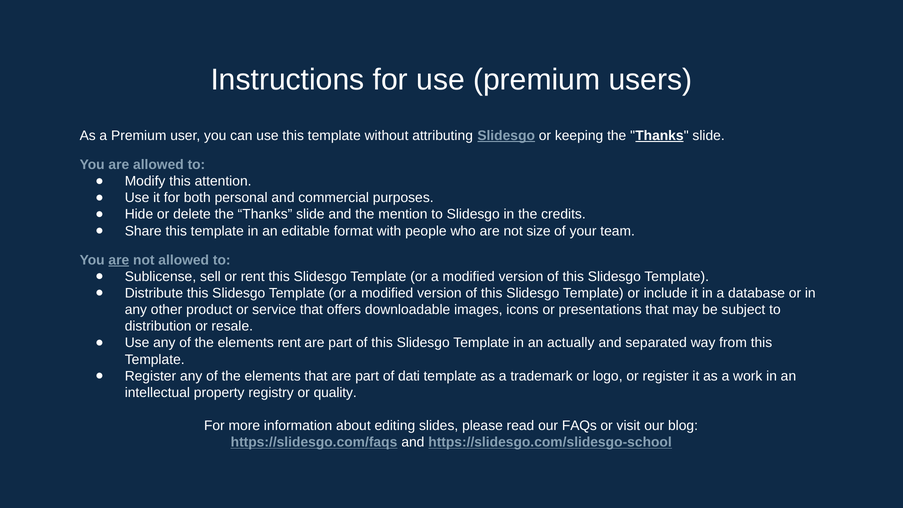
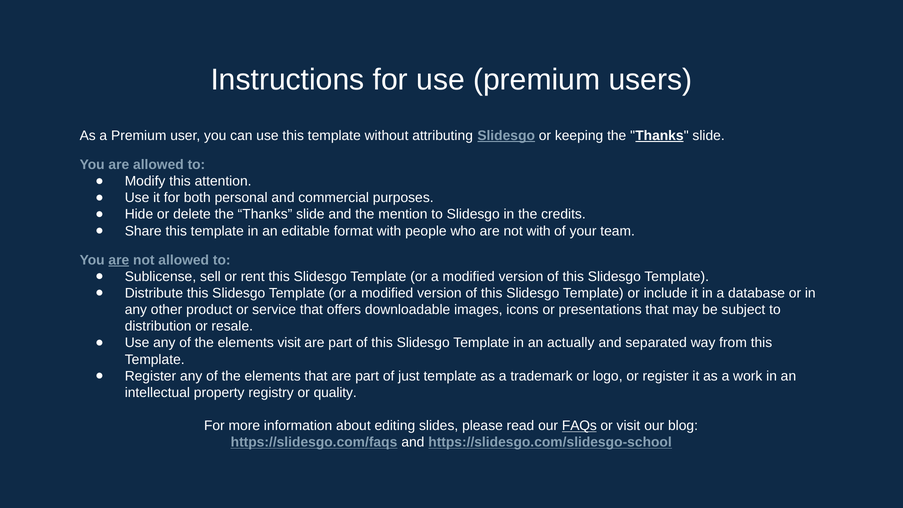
not size: size -> with
elements rent: rent -> visit
dati: dati -> just
FAQs underline: none -> present
